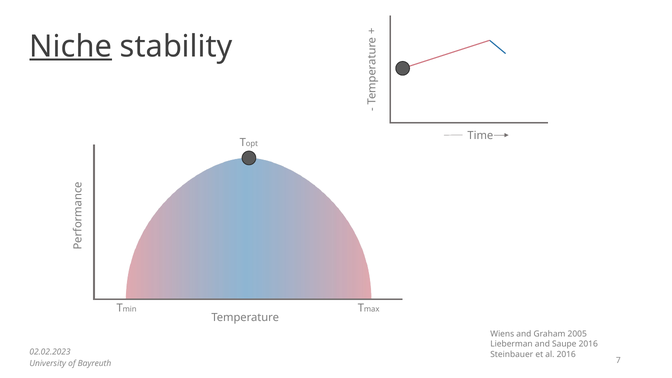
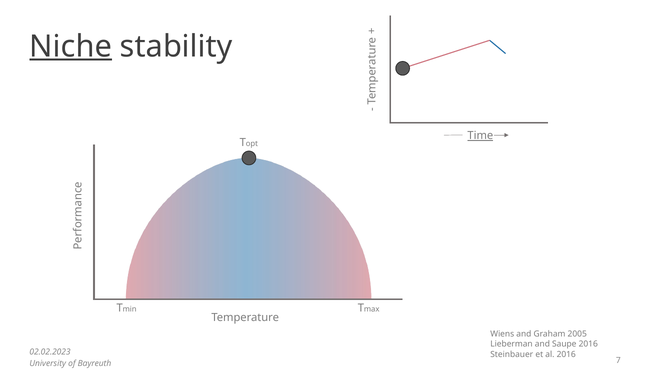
Time underline: none -> present
